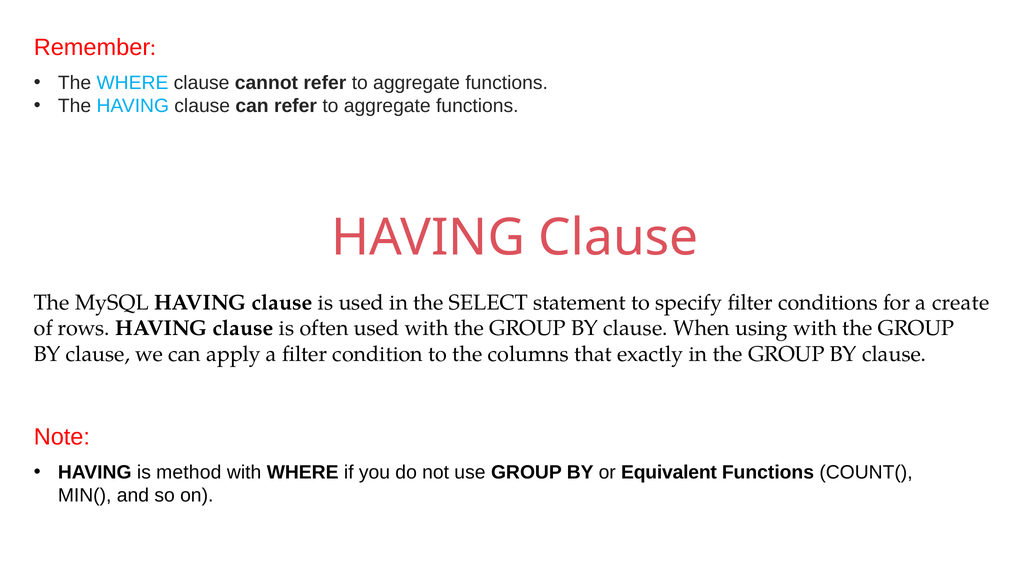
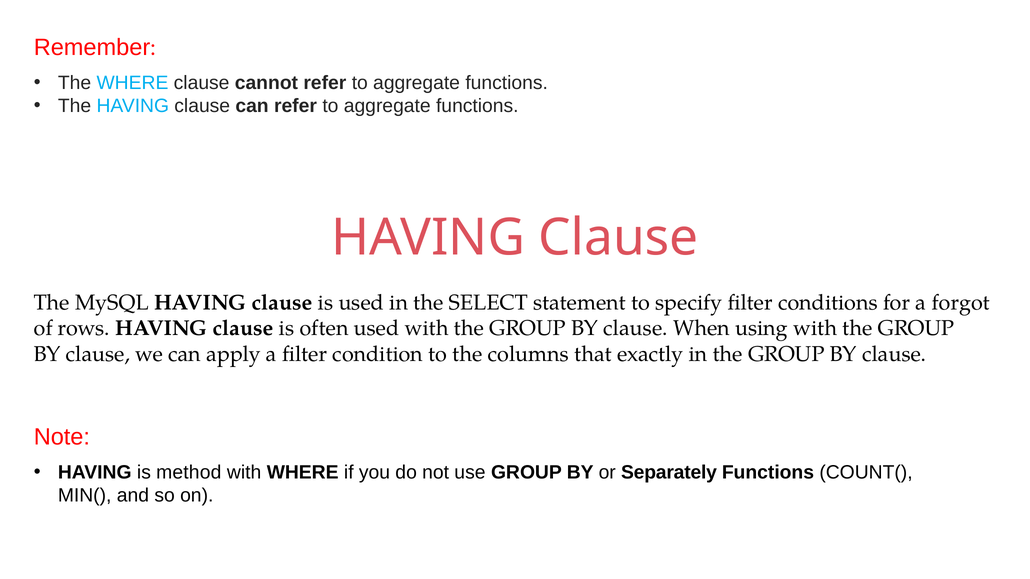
create: create -> forgot
Equivalent: Equivalent -> Separately
